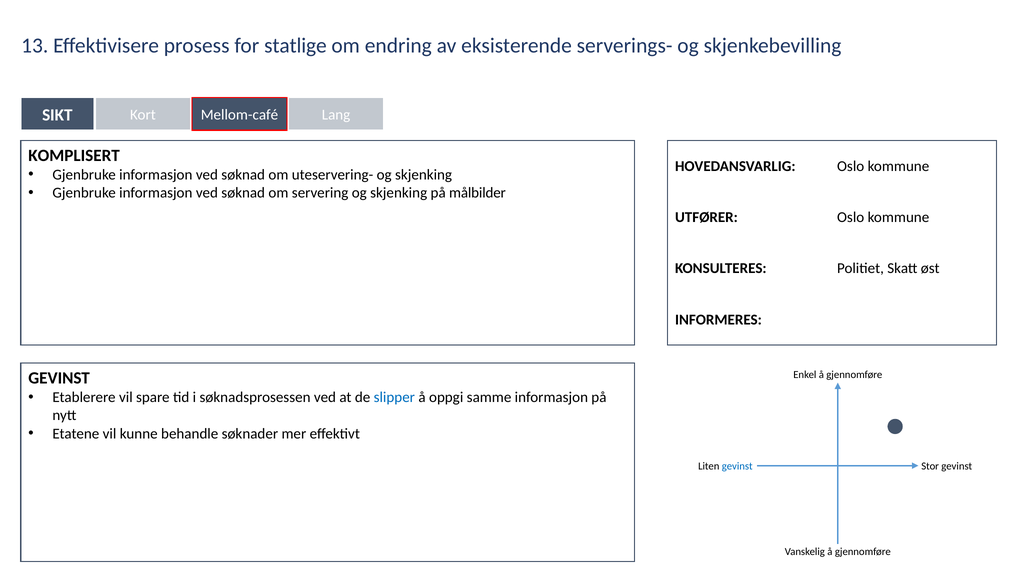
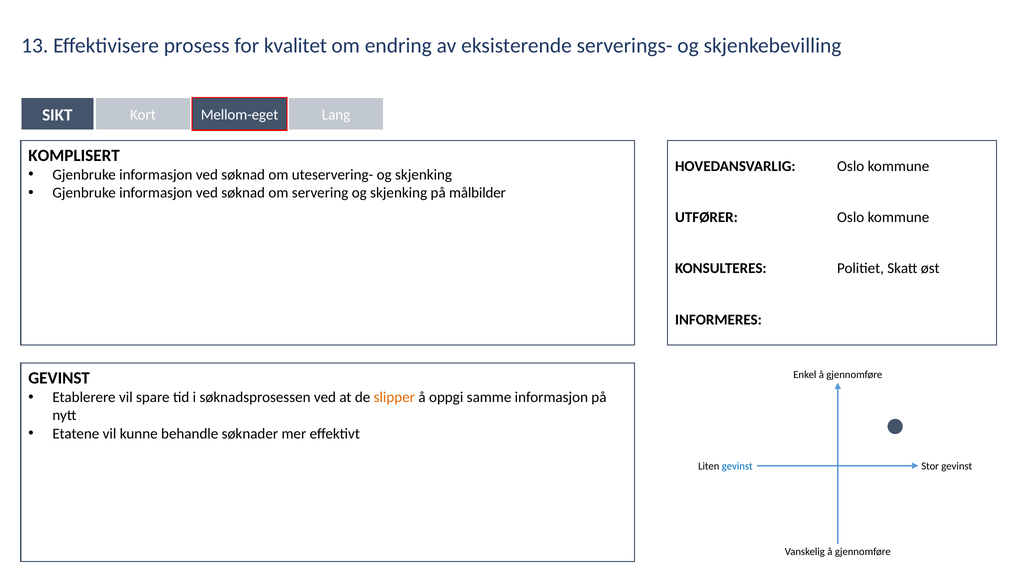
statlige: statlige -> kvalitet
Mellom-café: Mellom-café -> Mellom-eget
slipper colour: blue -> orange
